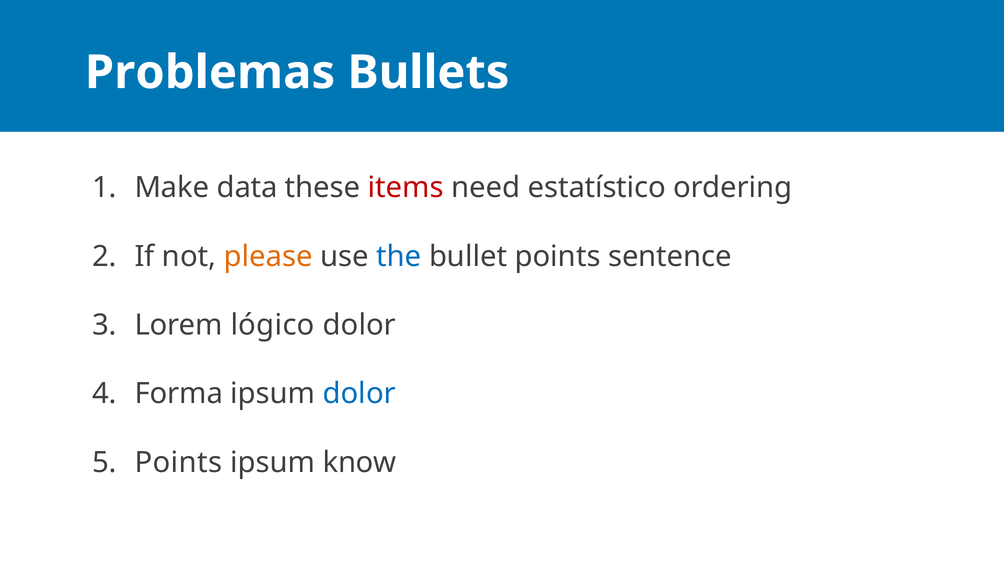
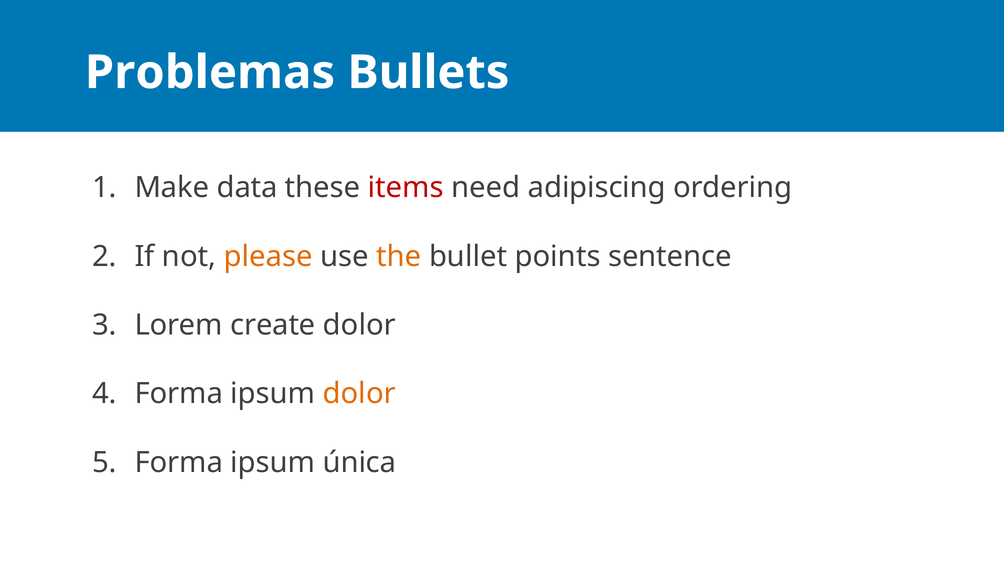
estatístico: estatístico -> adipiscing
the colour: blue -> orange
lógico: lógico -> create
dolor at (359, 394) colour: blue -> orange
5 Points: Points -> Forma
know: know -> única
